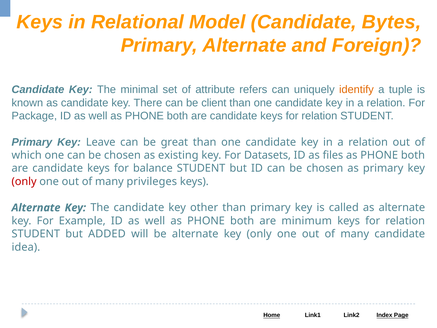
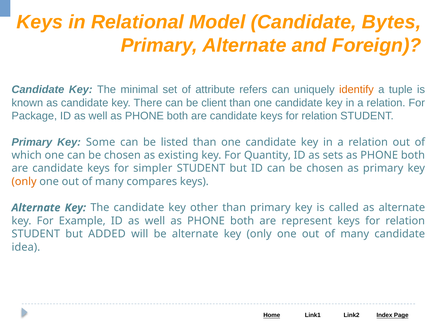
Leave: Leave -> Some
great: great -> listed
Datasets: Datasets -> Quantity
files: files -> sets
balance: balance -> simpler
only at (24, 181) colour: red -> orange
privileges: privileges -> compares
minimum: minimum -> represent
